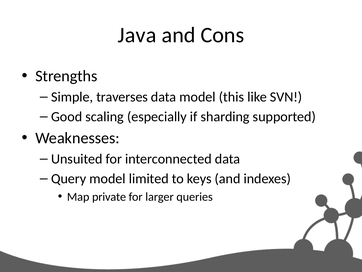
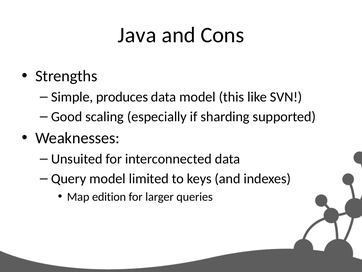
traverses: traverses -> produces
private: private -> edition
